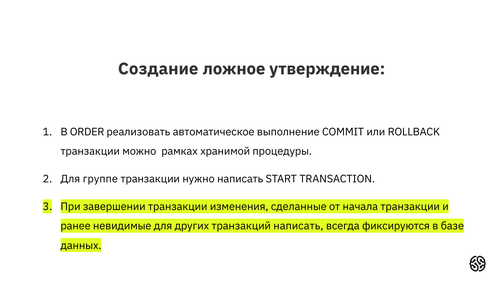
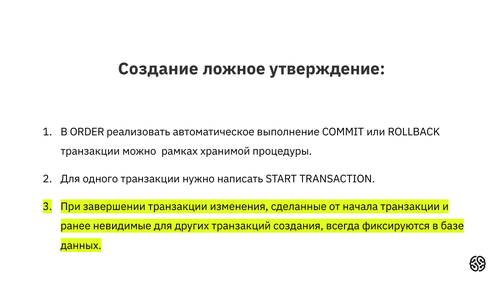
группе: группе -> одного
транзакций написать: написать -> создания
